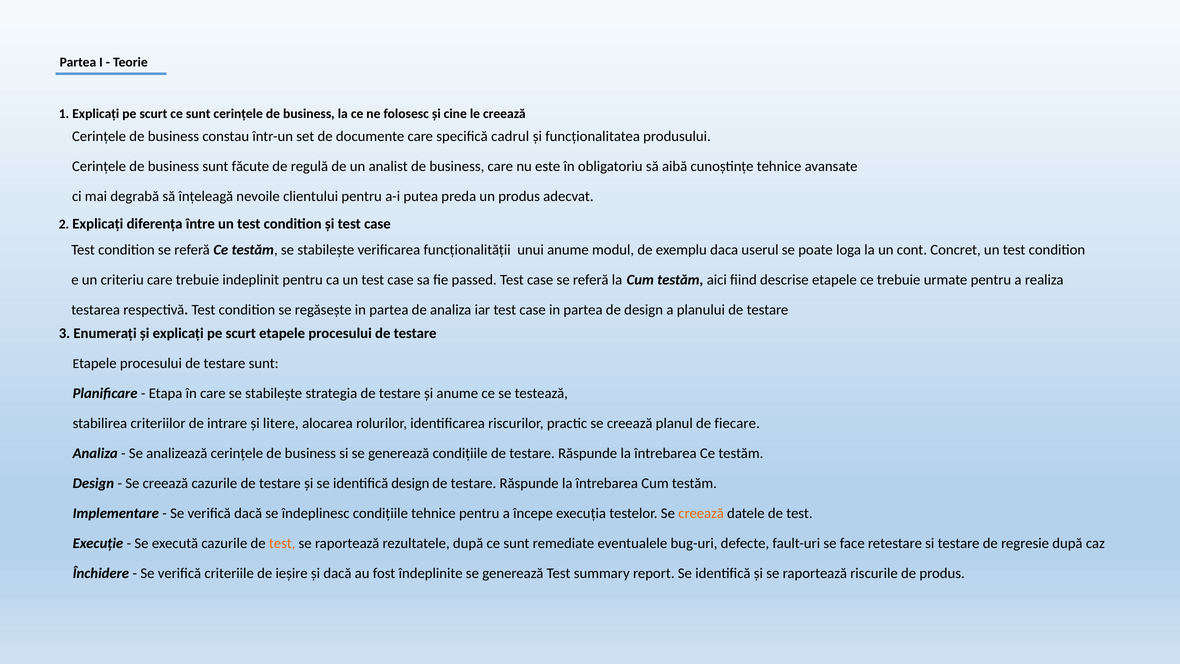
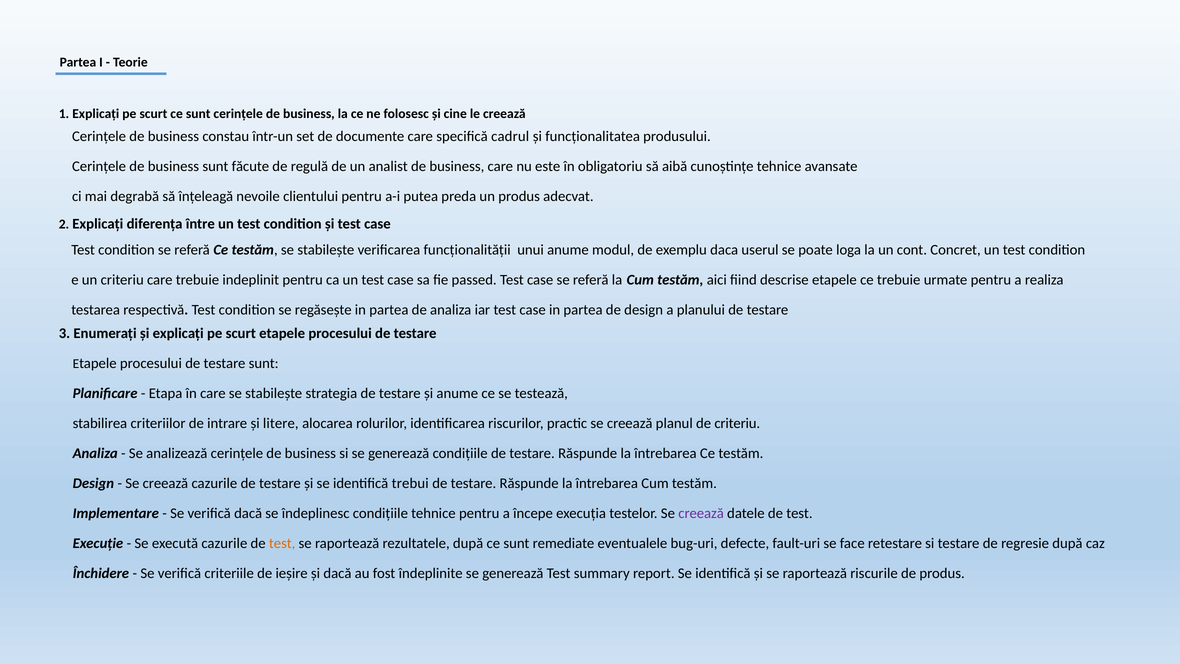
de fiecare: fiecare -> criteriu
identifică design: design -> trebui
creează at (701, 513) colour: orange -> purple
